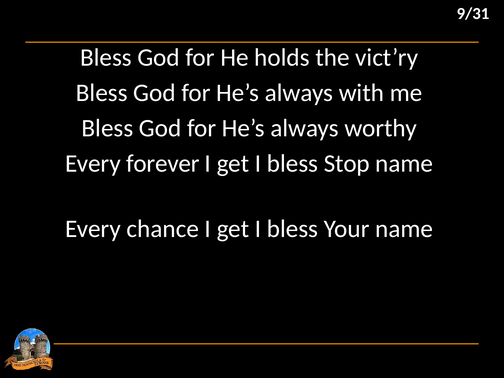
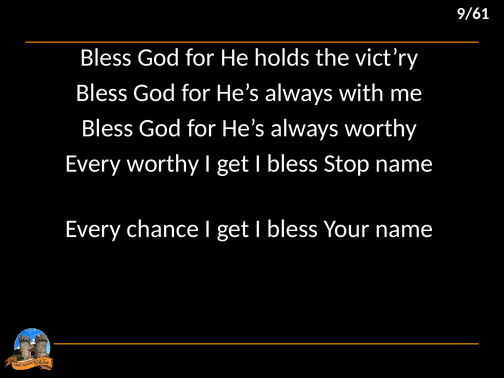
9/31: 9/31 -> 9/61
Every forever: forever -> worthy
